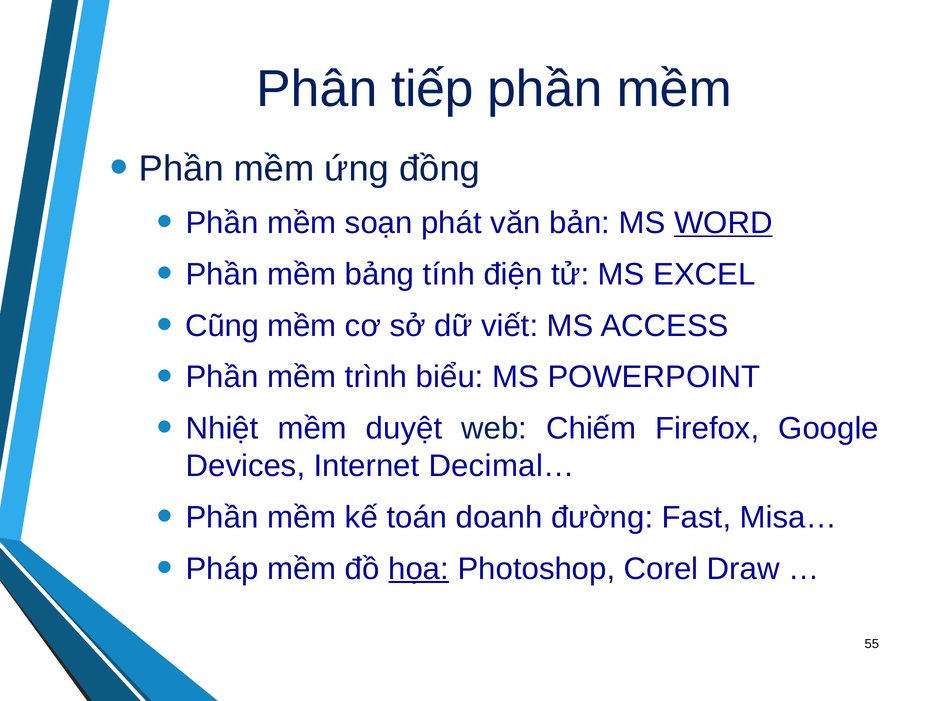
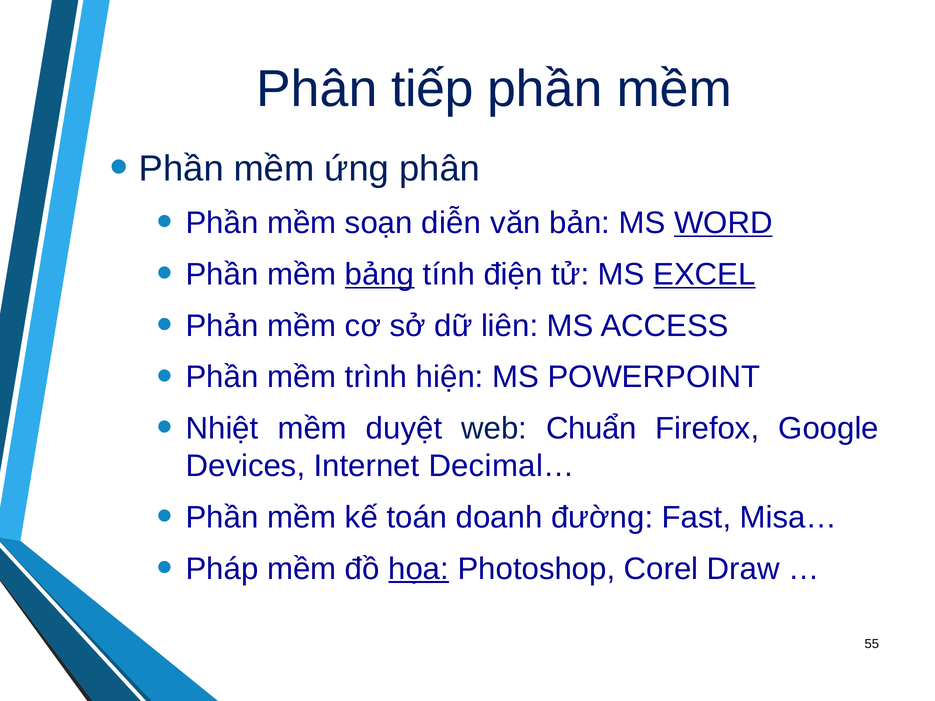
ứng đồng: đồng -> phân
phát: phát -> diễn
bảng underline: none -> present
EXCEL underline: none -> present
Cũng: Cũng -> Phản
viết: viết -> liên
biểu: biểu -> hiện
Chiếm: Chiếm -> Chuẩn
